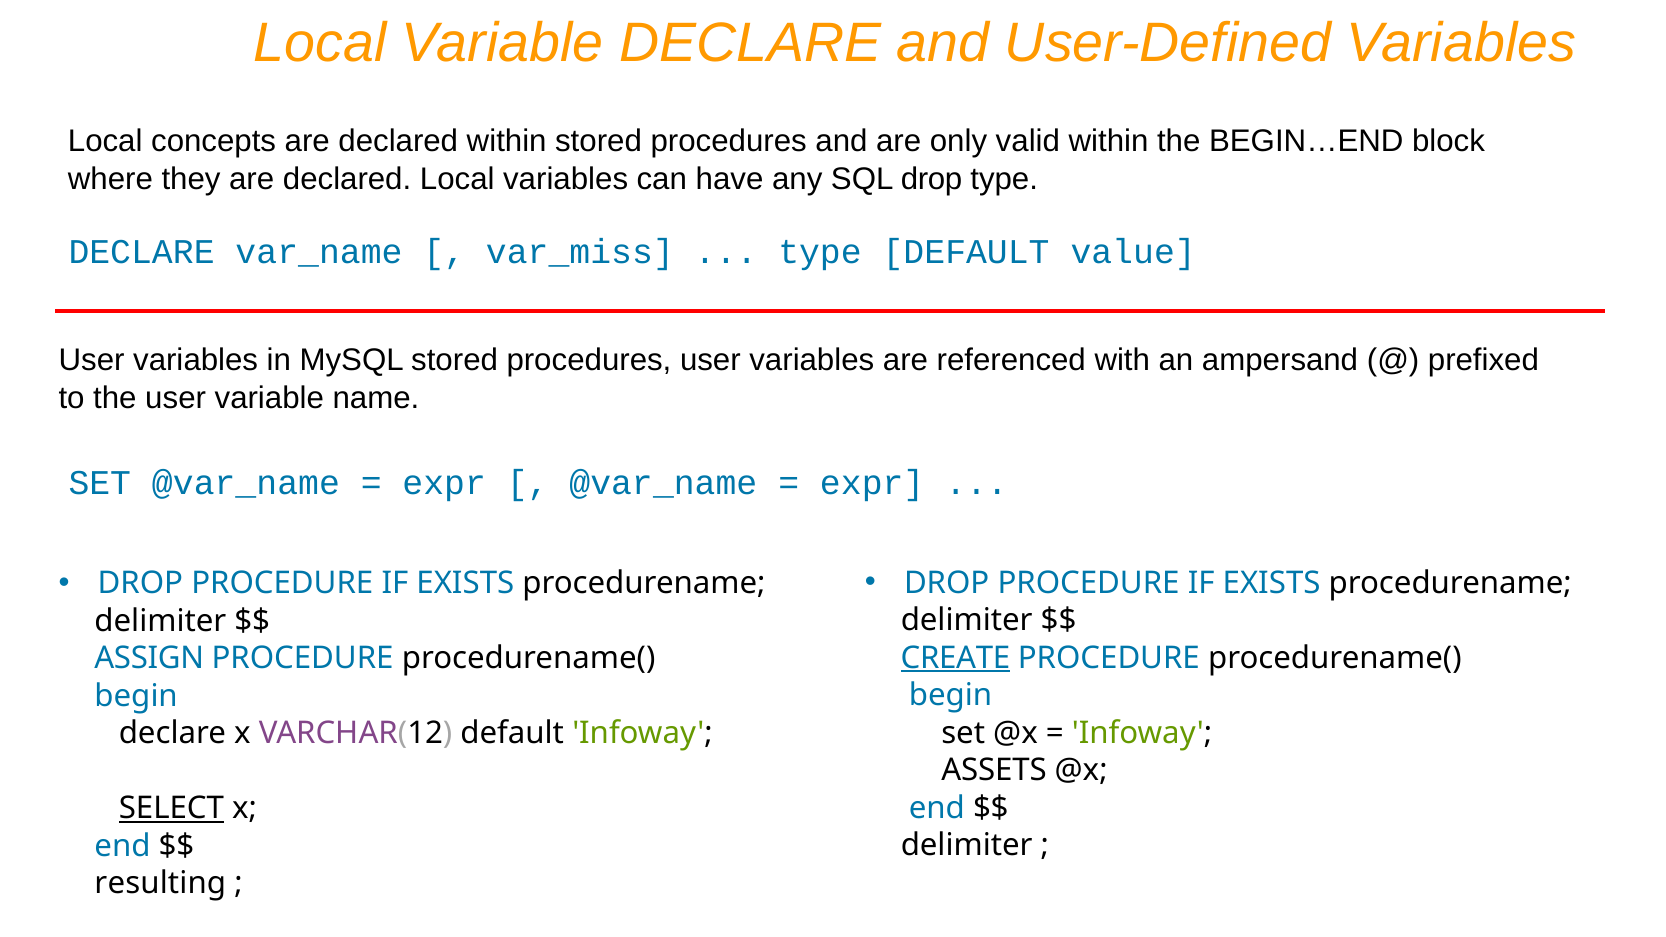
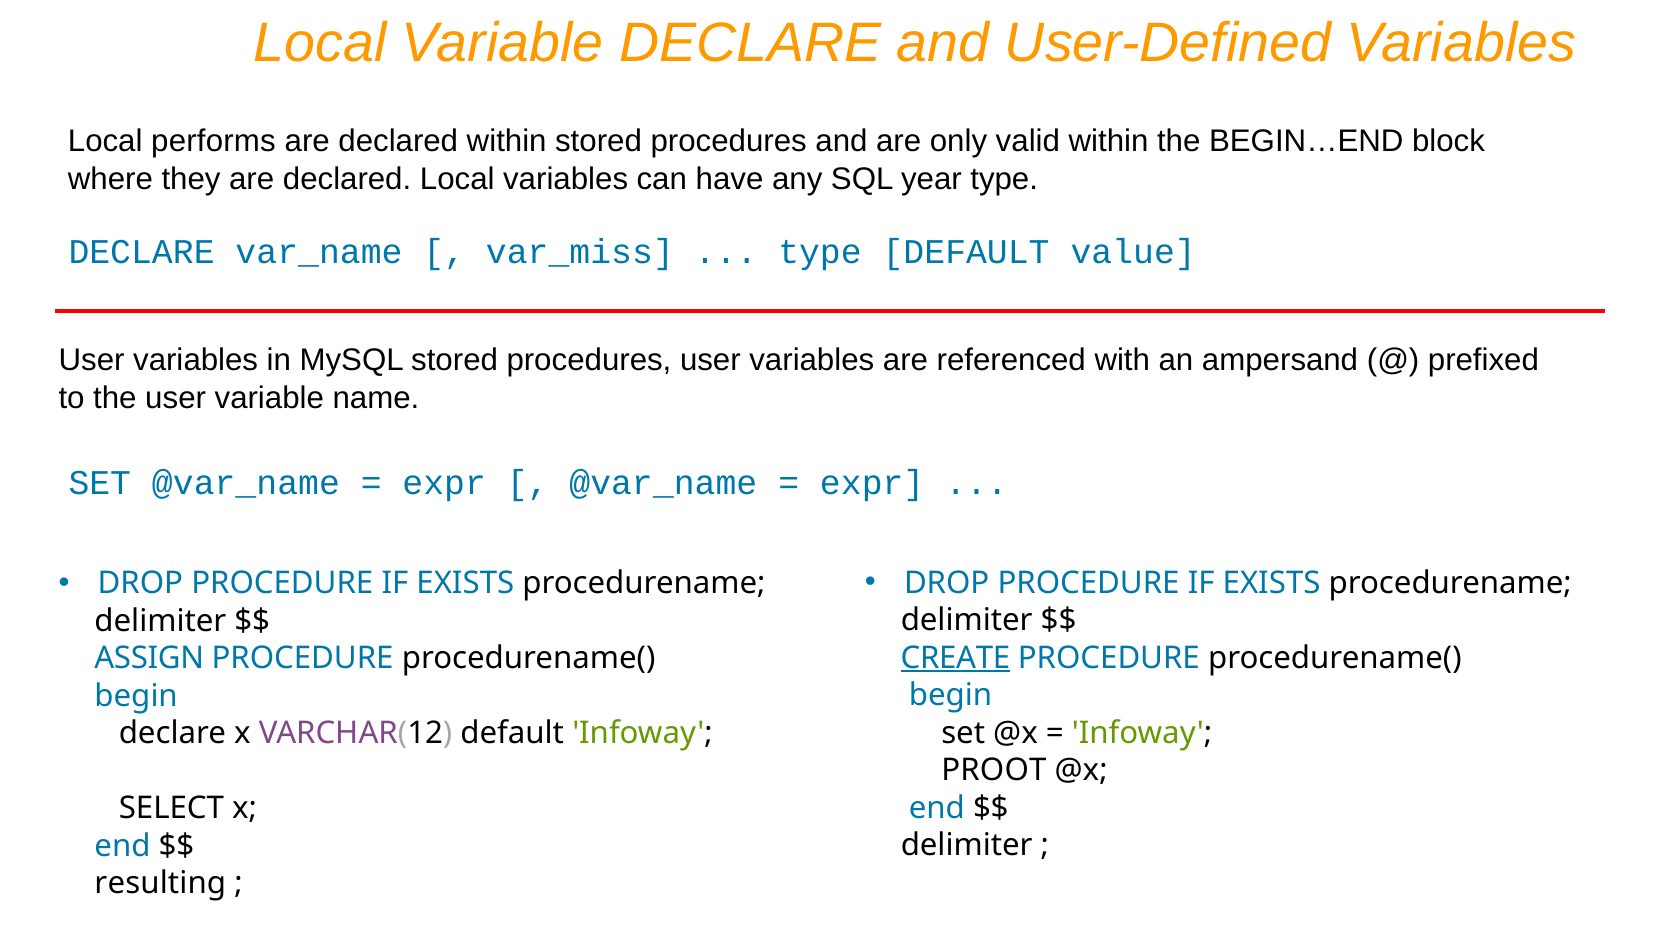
concepts: concepts -> performs
SQL drop: drop -> year
ASSETS: ASSETS -> PROOT
SELECT underline: present -> none
